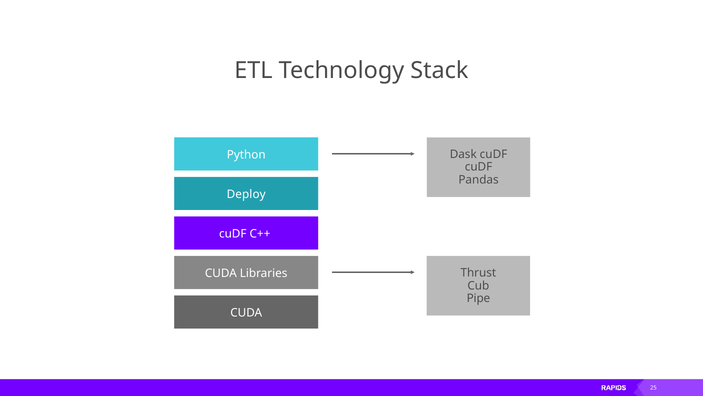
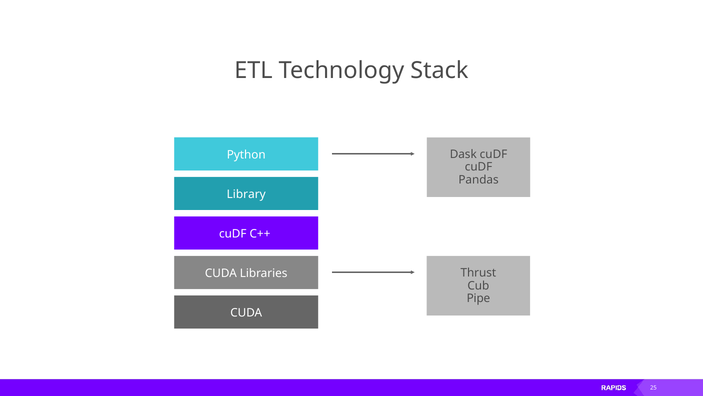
Deploy: Deploy -> Library
